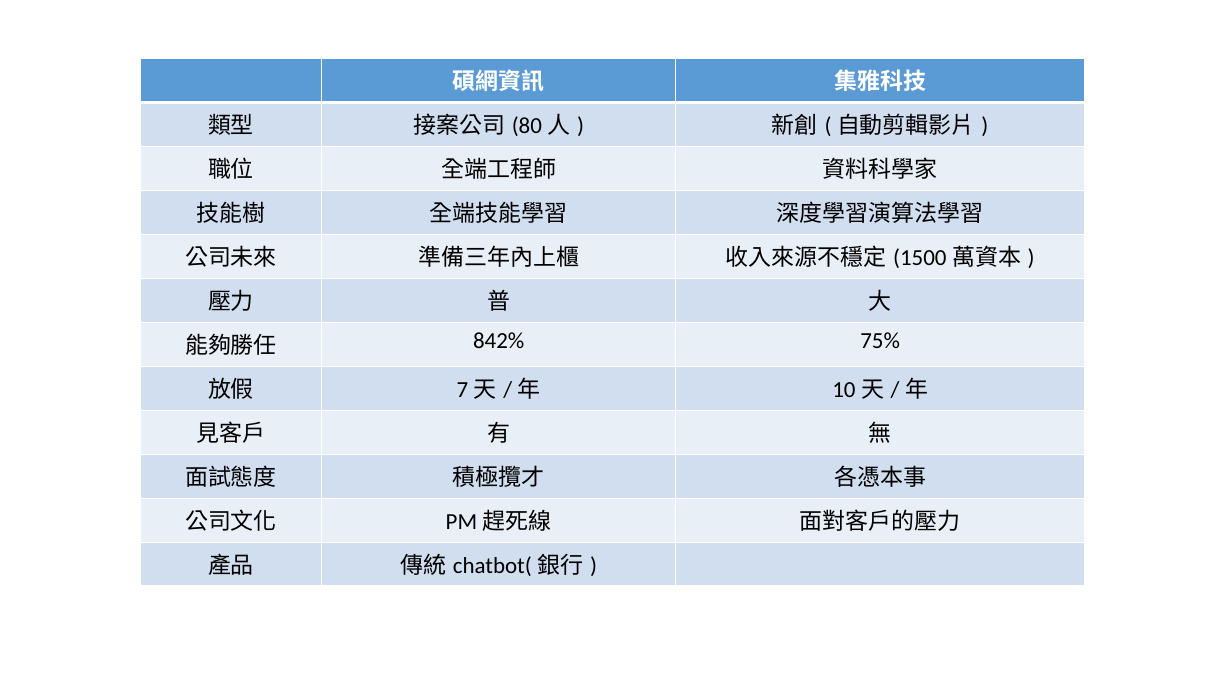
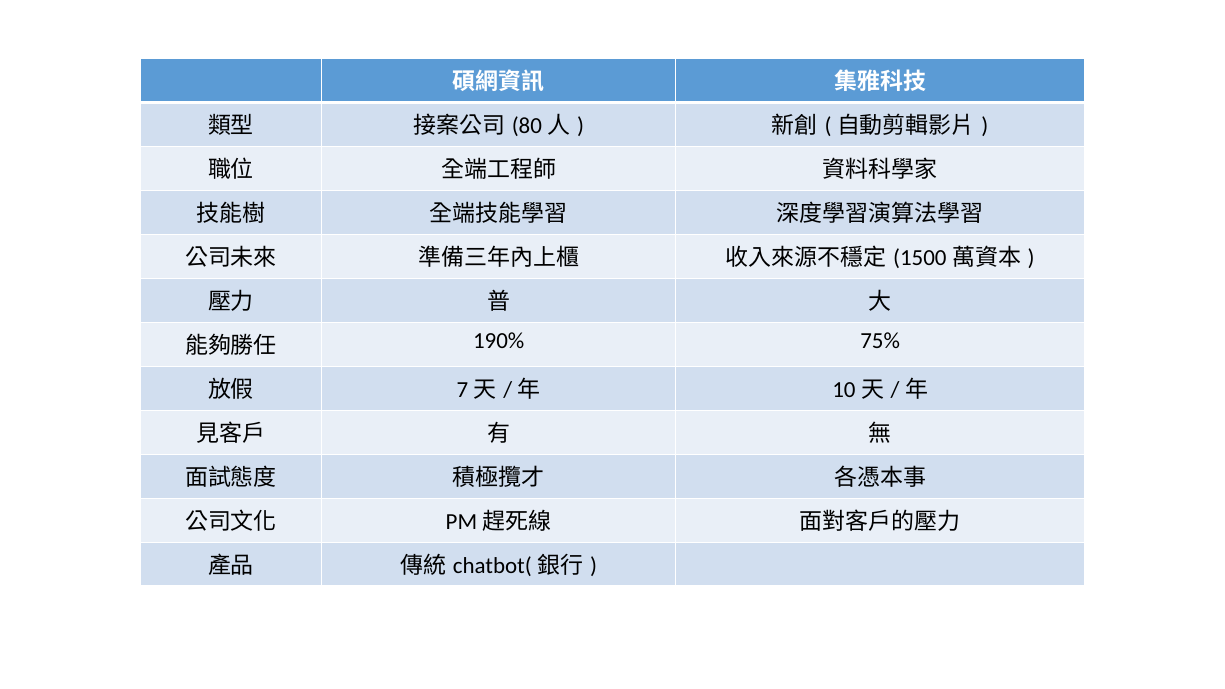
842%: 842% -> 190%
